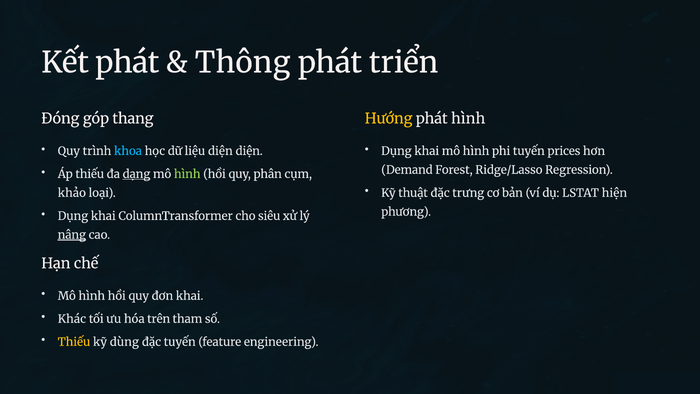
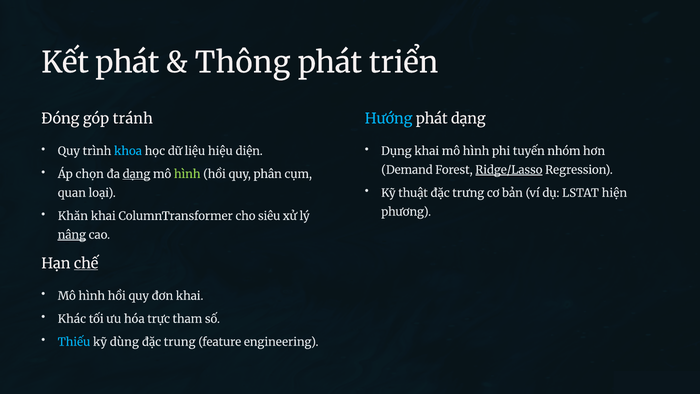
thang: thang -> tránh
Hướng colour: yellow -> light blue
phát hình: hình -> dạng
liệu diện: diện -> hiệu
prices: prices -> nhóm
Ridge/Lasso underline: none -> present
Áp thiếu: thiếu -> chọn
khảo: khảo -> quan
Dụng at (73, 216): Dụng -> Khăn
chế underline: none -> present
trên: trên -> trực
Thiếu at (74, 342) colour: yellow -> light blue
đặc tuyến: tuyến -> trung
